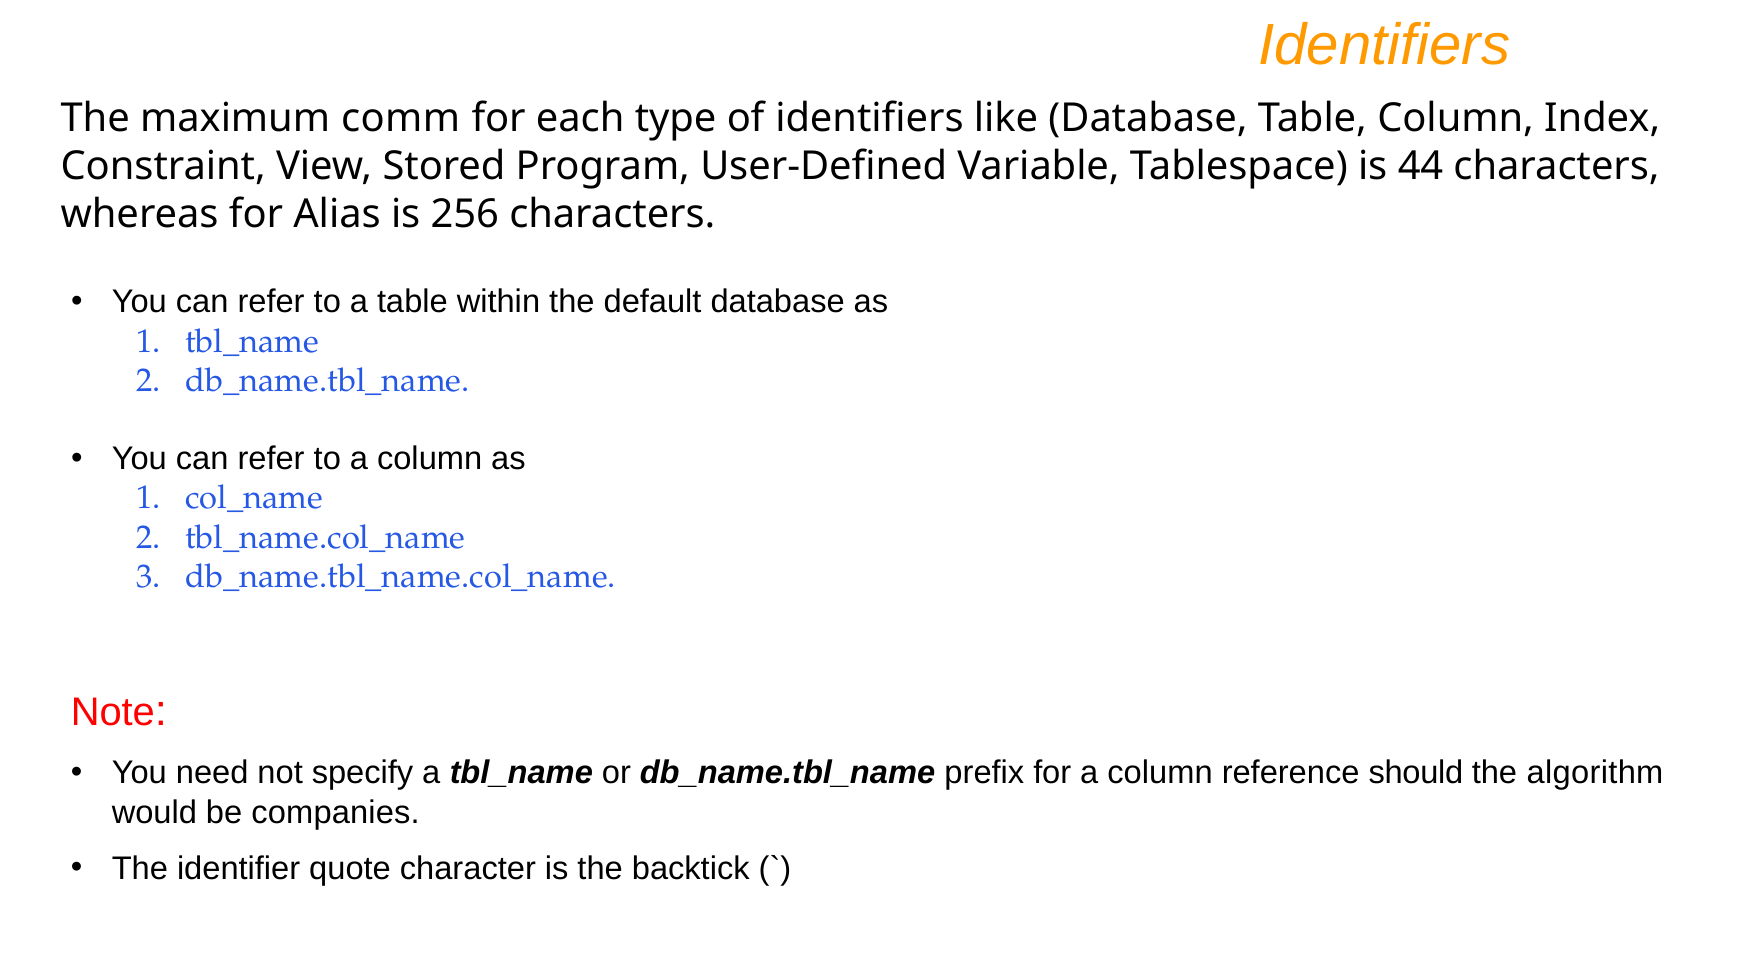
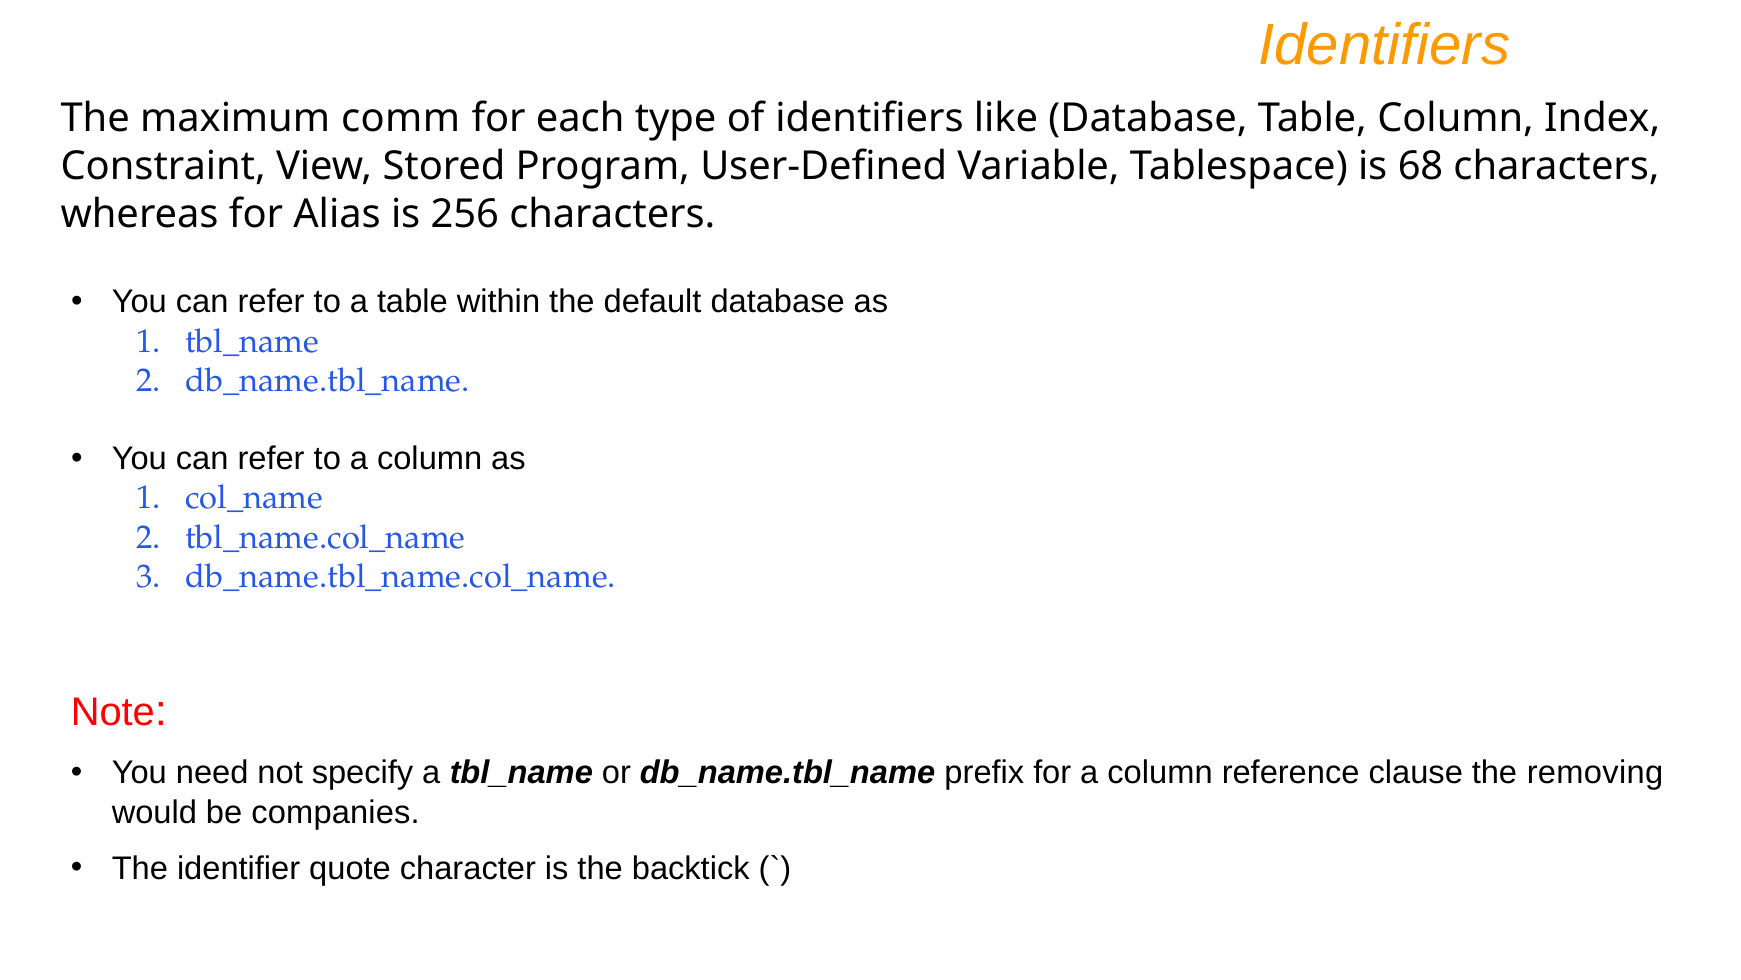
44: 44 -> 68
should: should -> clause
algorithm: algorithm -> removing
